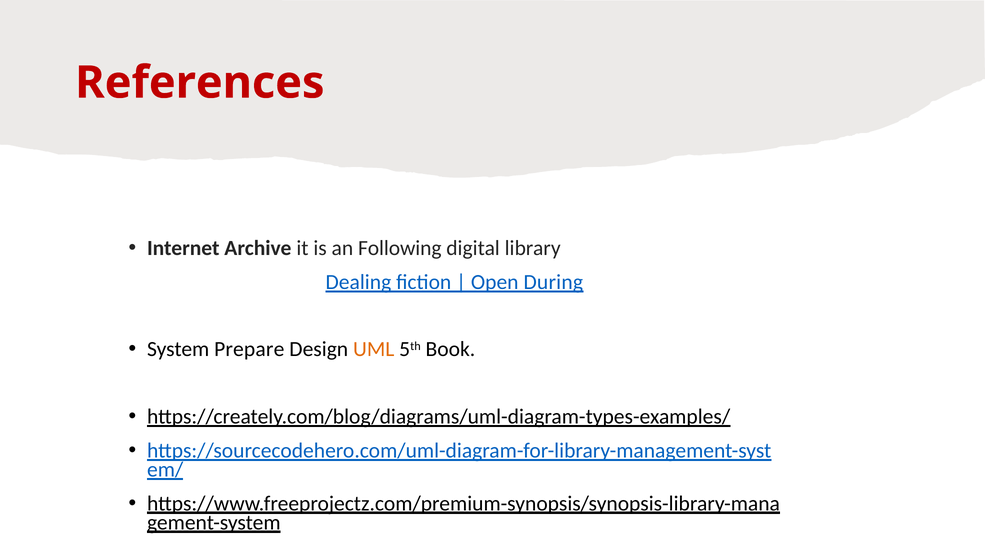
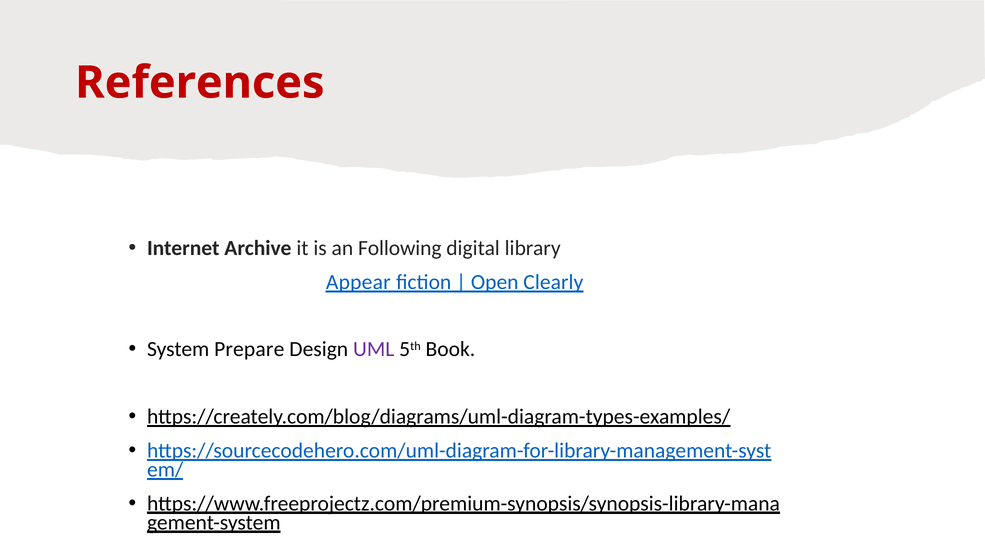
Dealing: Dealing -> Appear
During: During -> Clearly
UML colour: orange -> purple
